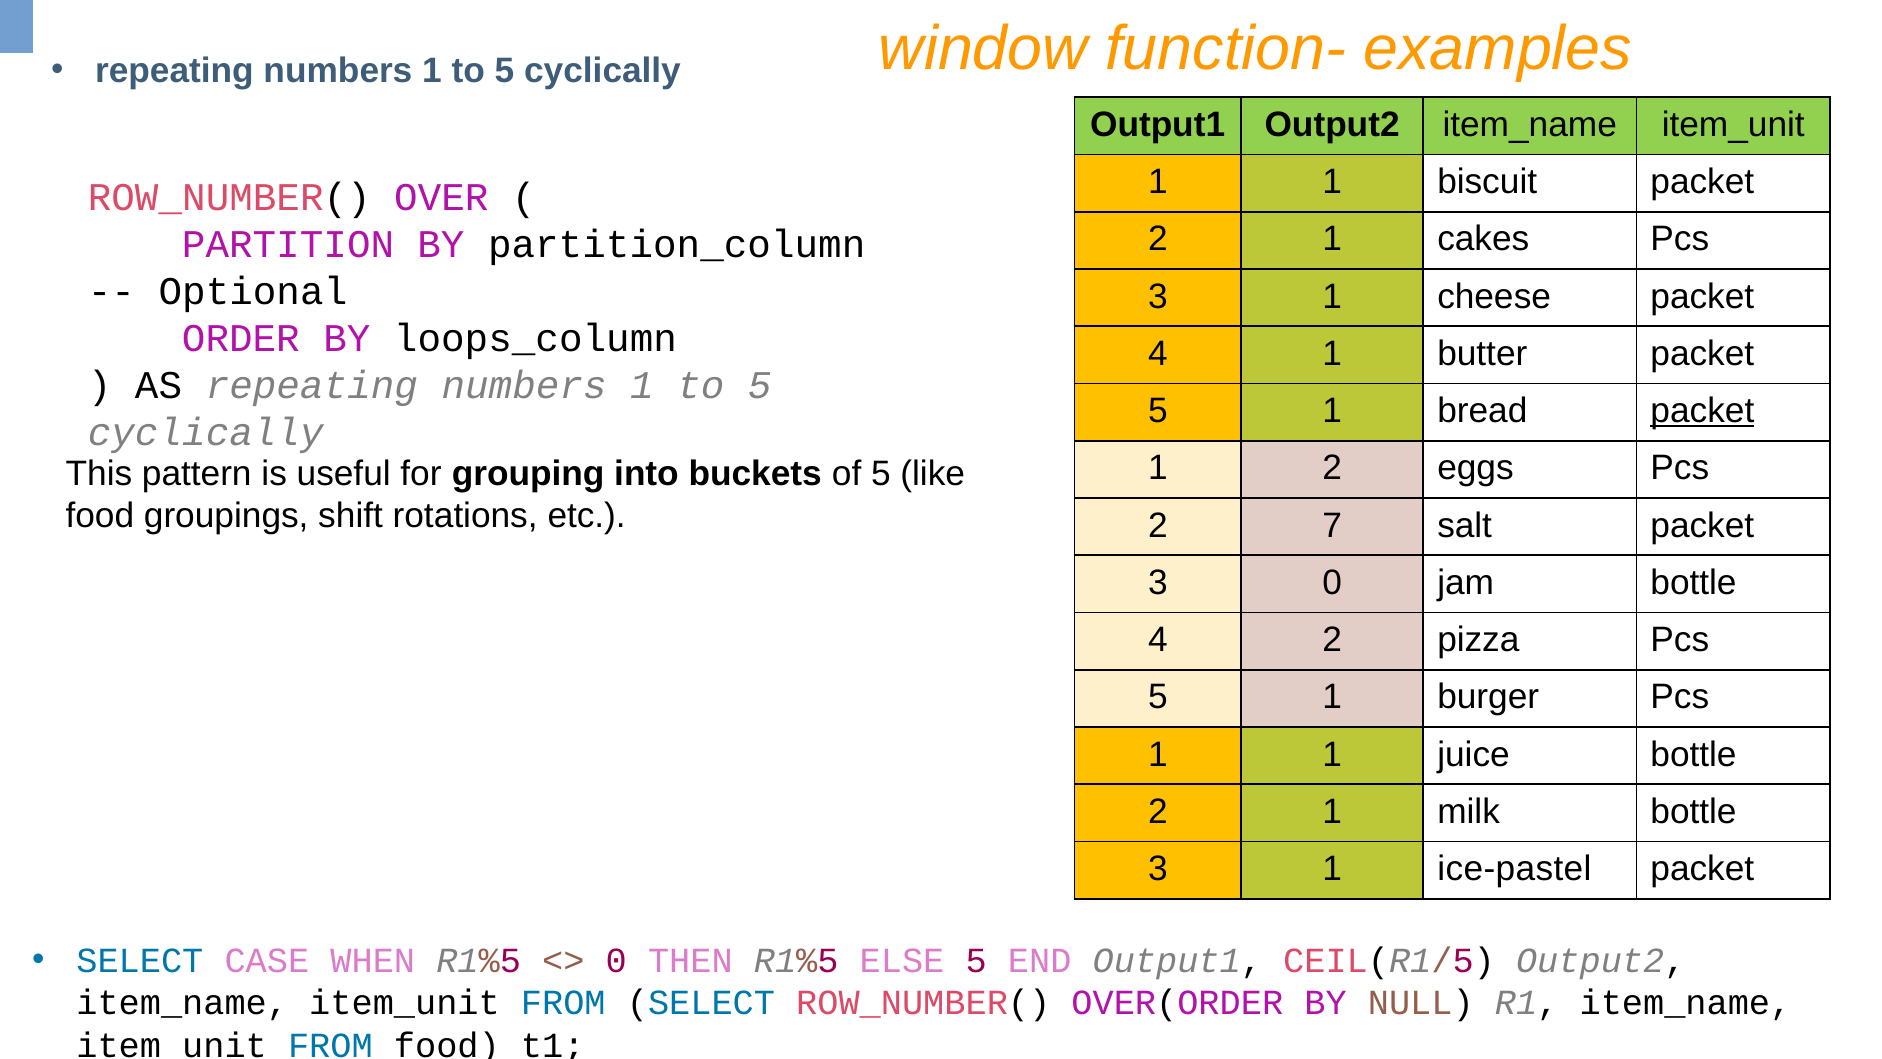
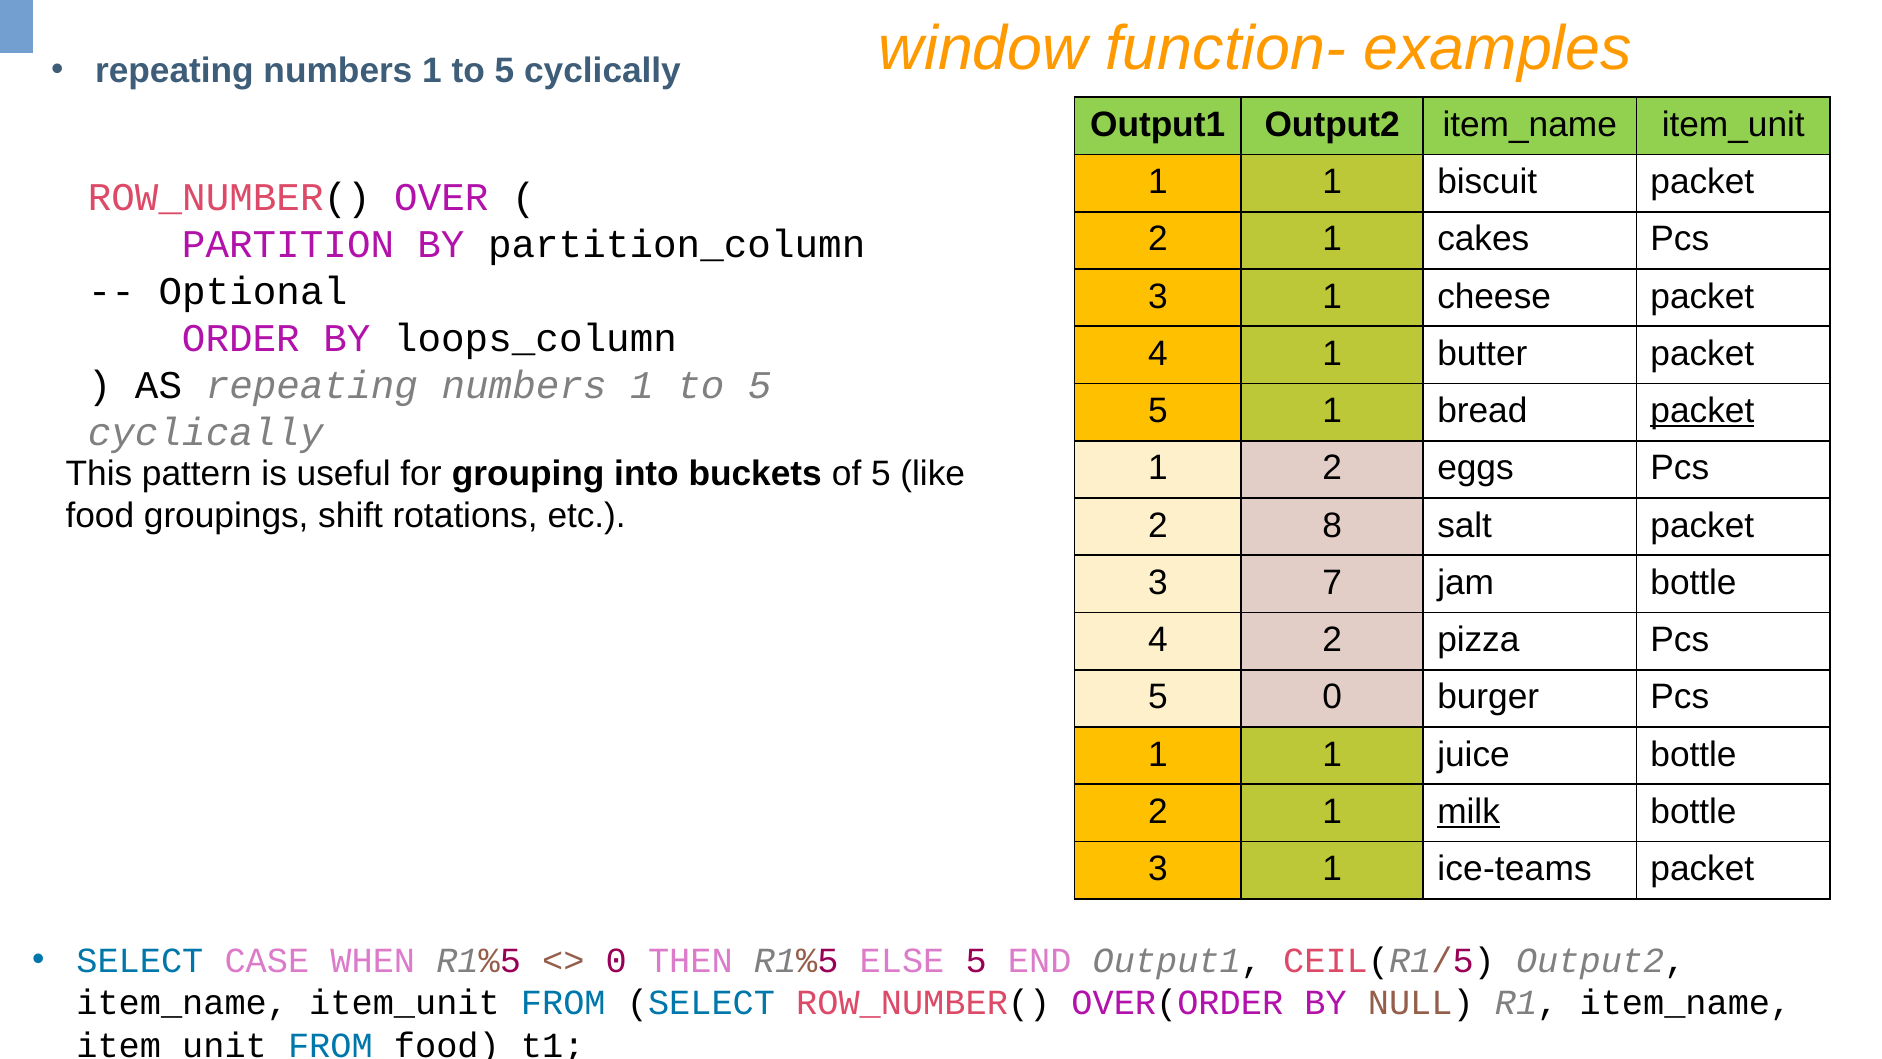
7: 7 -> 8
3 0: 0 -> 7
1 at (1332, 697): 1 -> 0
milk underline: none -> present
ice-pastel: ice-pastel -> ice-teams
